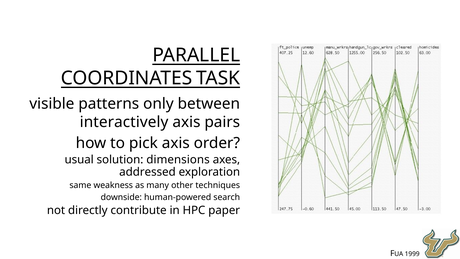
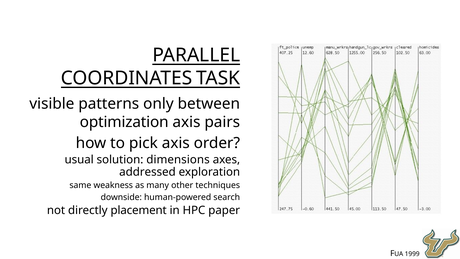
interactively: interactively -> optimization
contribute: contribute -> placement
